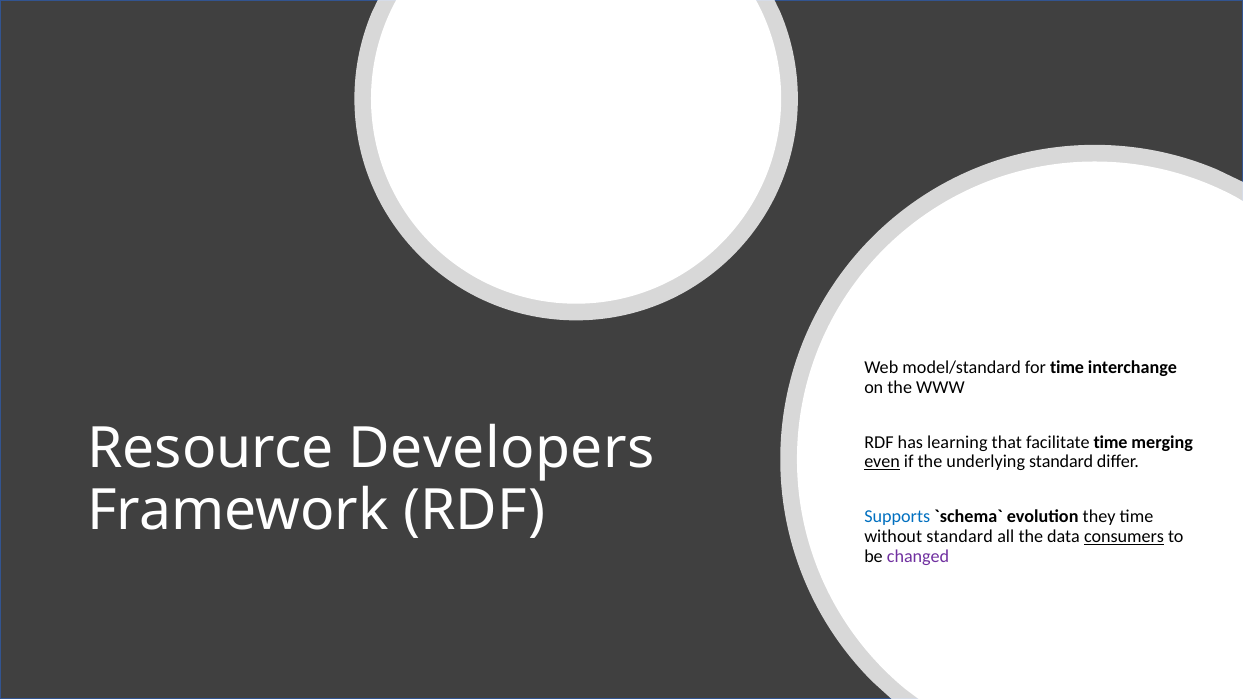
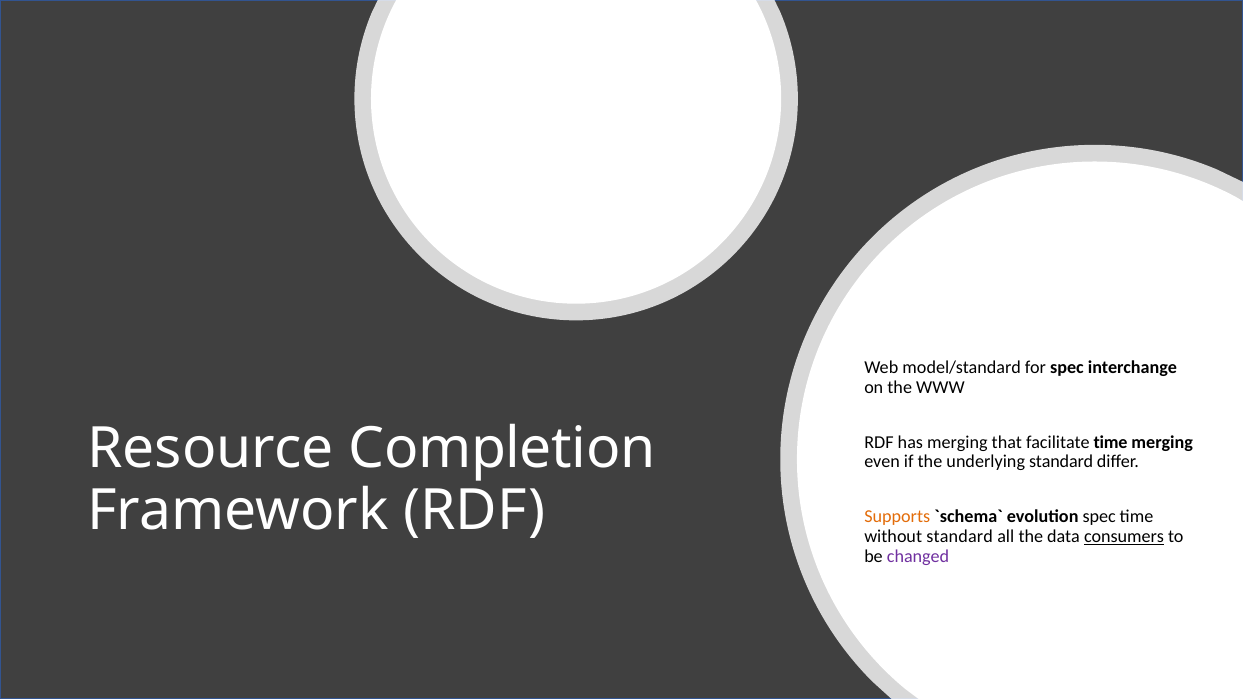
for time: time -> spec
Developers: Developers -> Completion
has learning: learning -> merging
even underline: present -> none
Supports colour: blue -> orange
evolution they: they -> spec
